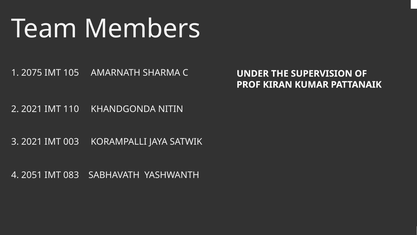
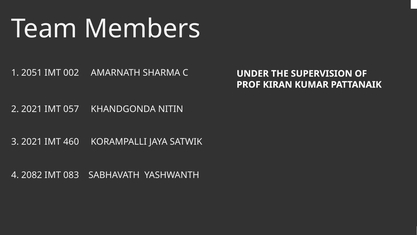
2075: 2075 -> 2051
105: 105 -> 002
110: 110 -> 057
003: 003 -> 460
2051: 2051 -> 2082
